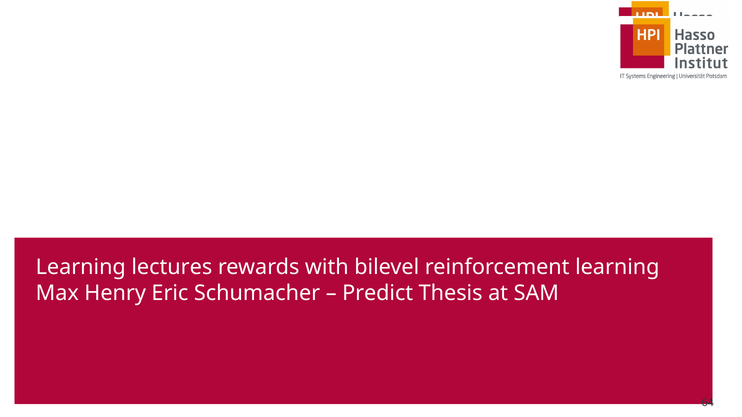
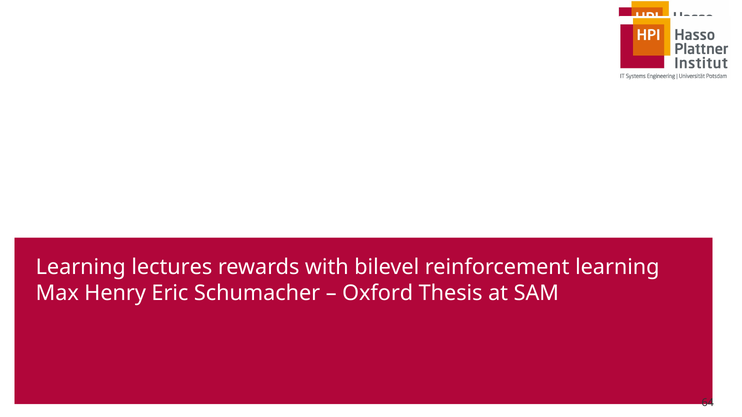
Predict: Predict -> Oxford
